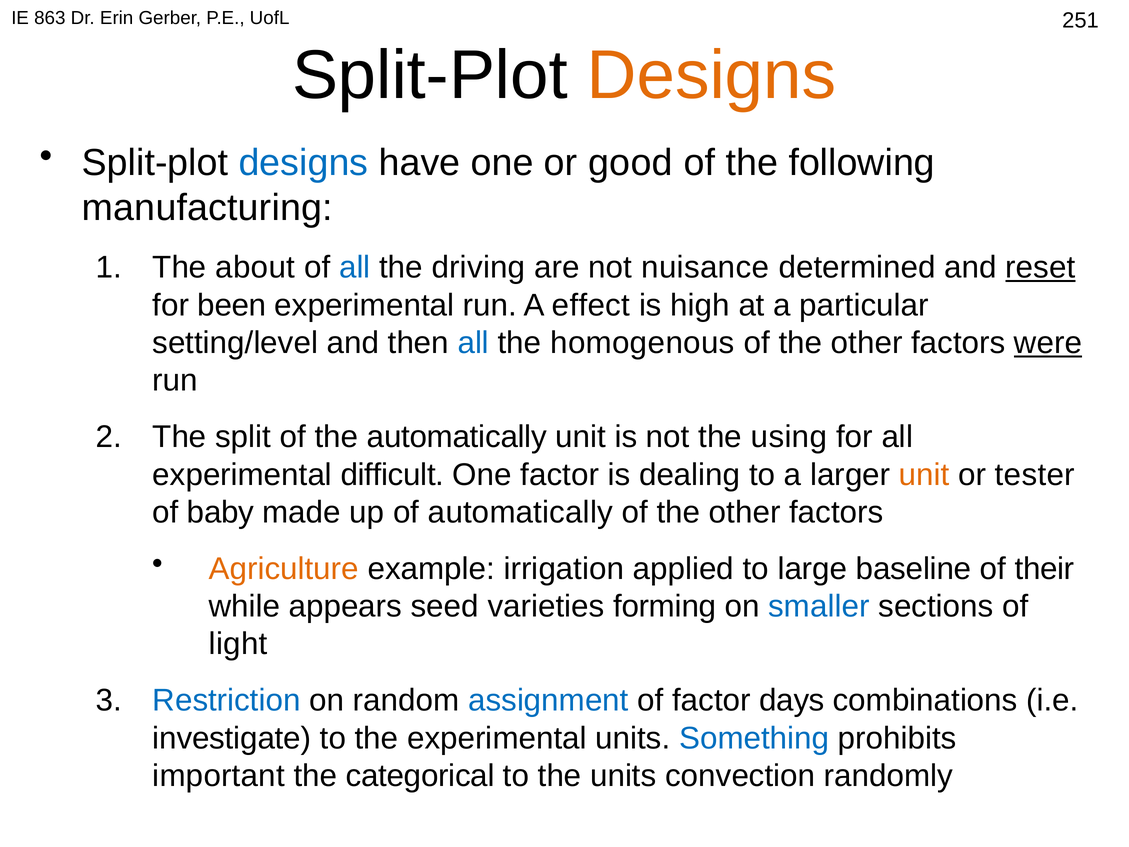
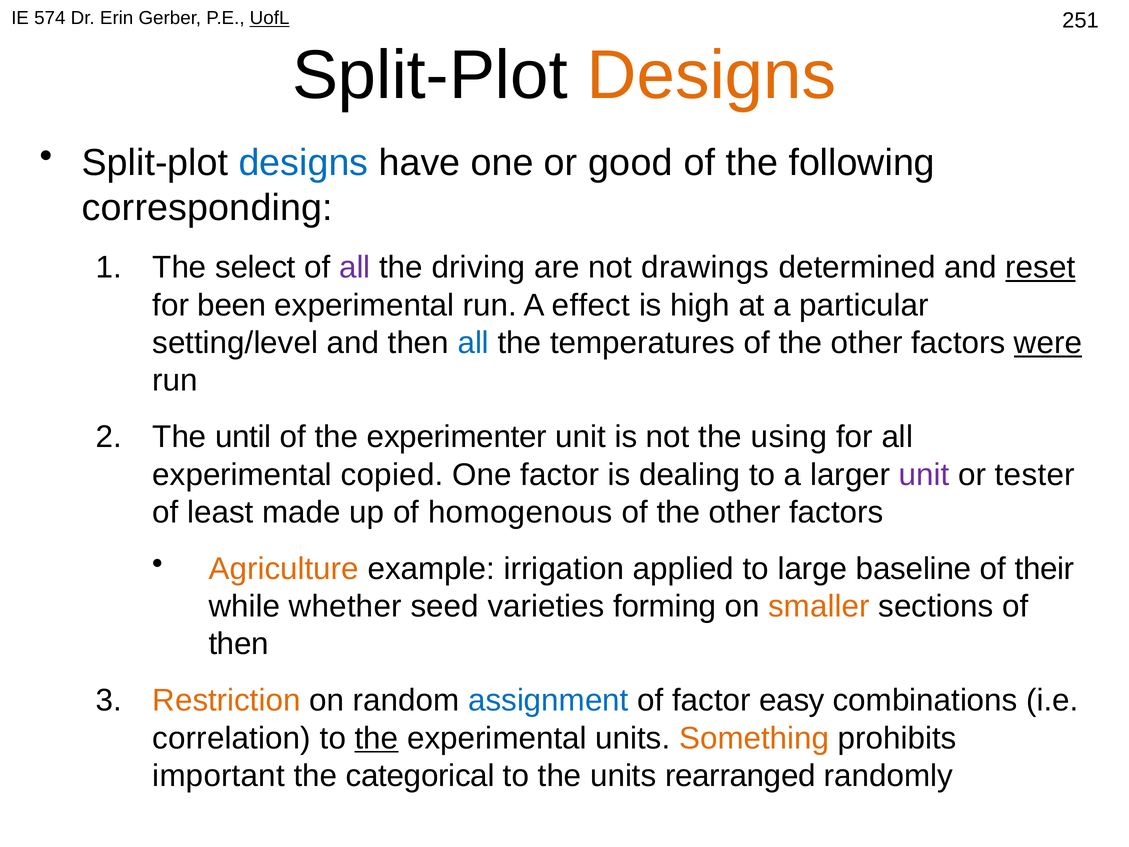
863: 863 -> 574
UofL underline: none -> present
manufacturing: manufacturing -> corresponding
about: about -> select
all at (355, 267) colour: blue -> purple
nuisance: nuisance -> drawings
homogenous: homogenous -> temperatures
split: split -> until
the automatically: automatically -> experimenter
difficult: difficult -> copied
unit at (924, 475) colour: orange -> purple
baby: baby -> least
of automatically: automatically -> homogenous
appears: appears -> whether
smaller colour: blue -> orange
light at (238, 644): light -> then
Restriction colour: blue -> orange
days: days -> easy
investigate: investigate -> correlation
the at (376, 738) underline: none -> present
Something colour: blue -> orange
convection: convection -> rearranged
